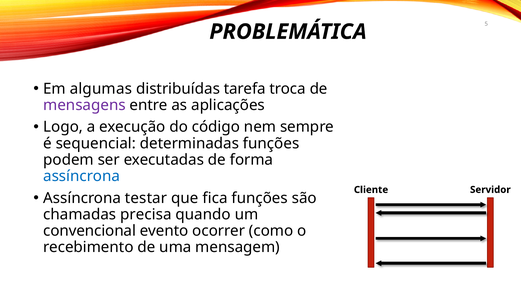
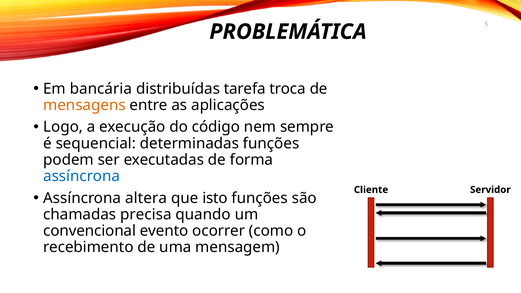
algumas: algumas -> bancária
mensagens colour: purple -> orange
testar: testar -> altera
fica: fica -> isto
